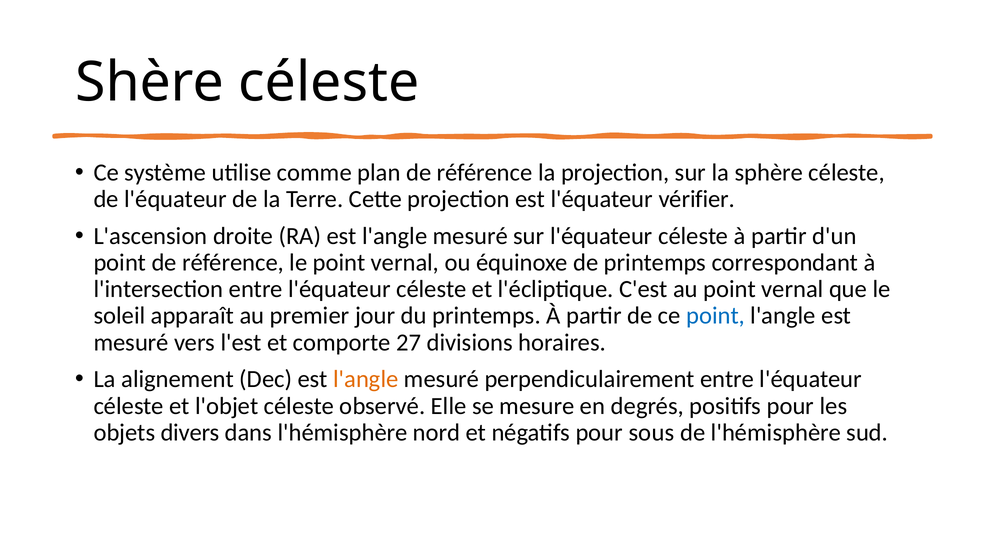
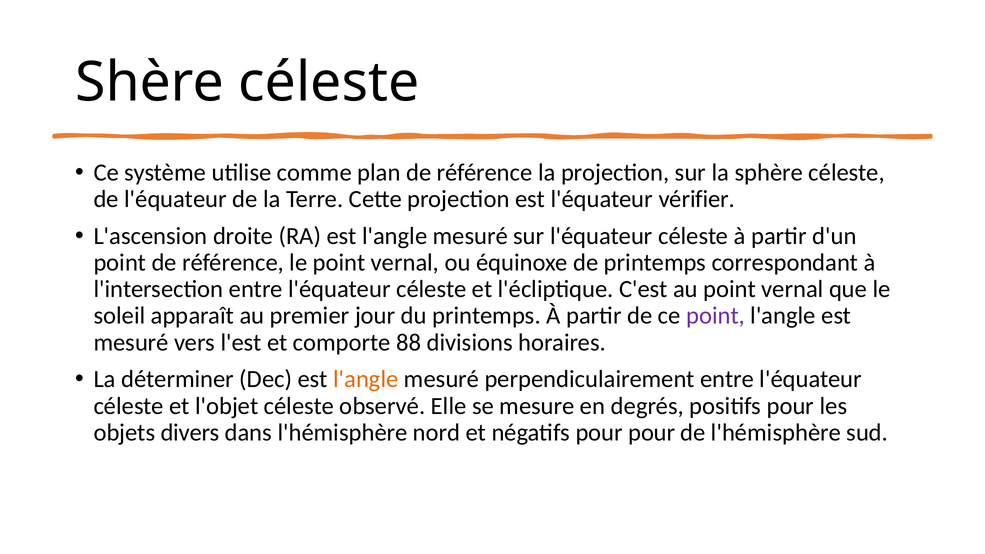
point at (716, 316) colour: blue -> purple
27: 27 -> 88
alignement: alignement -> déterminer
pour sous: sous -> pour
